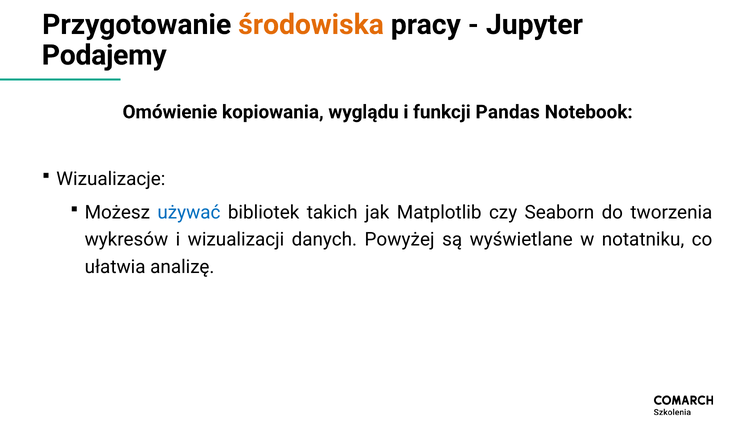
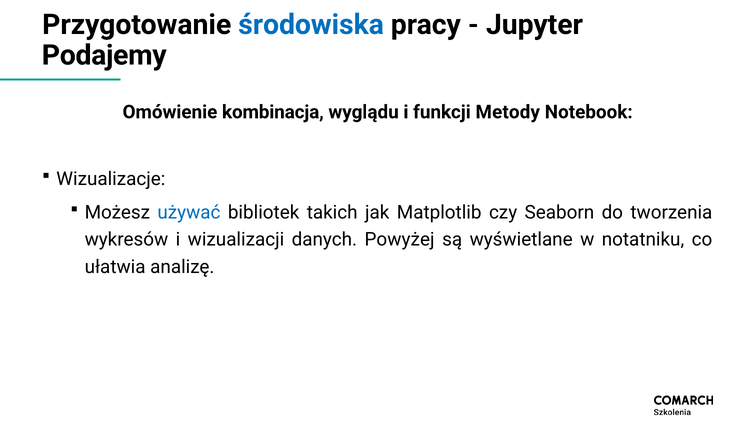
środowiska colour: orange -> blue
kopiowania: kopiowania -> kombinacja
Pandas: Pandas -> Metody
